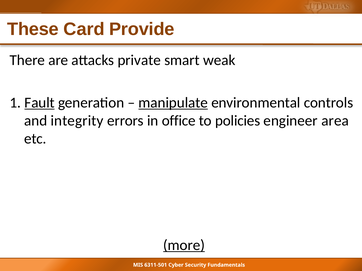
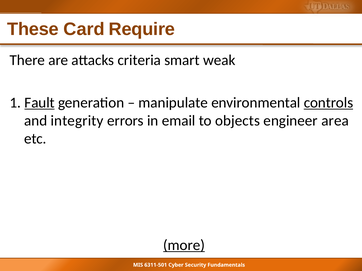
Provide: Provide -> Require
private: private -> criteria
manipulate underline: present -> none
controls underline: none -> present
office: office -> email
policies: policies -> objects
